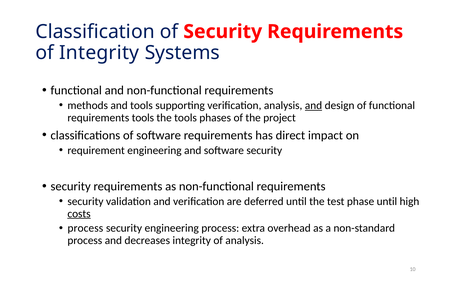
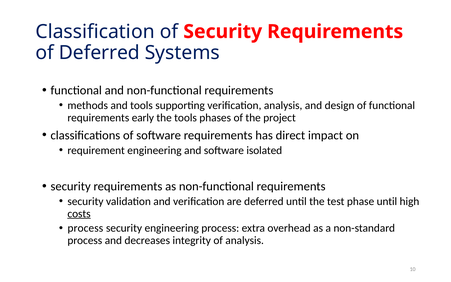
of Integrity: Integrity -> Deferred
and at (314, 105) underline: present -> none
requirements tools: tools -> early
software security: security -> isolated
